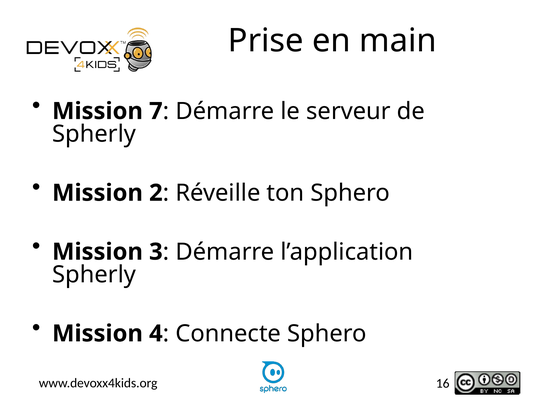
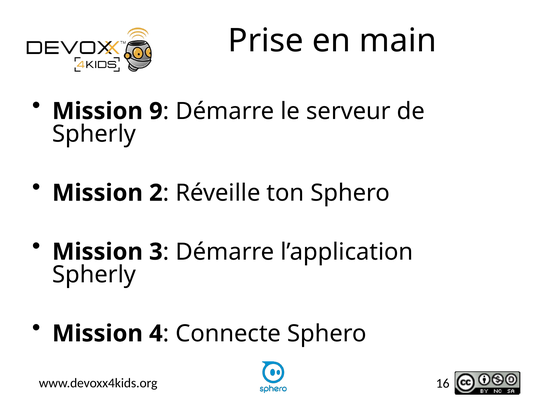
7: 7 -> 9
